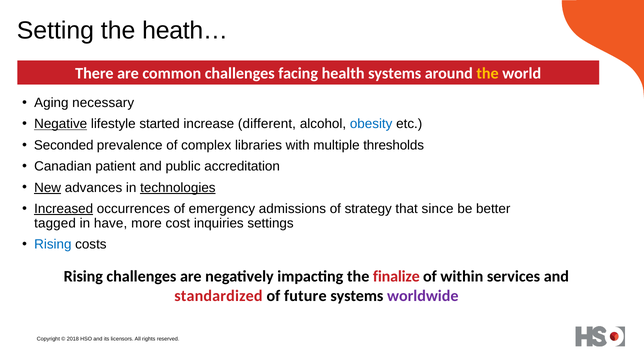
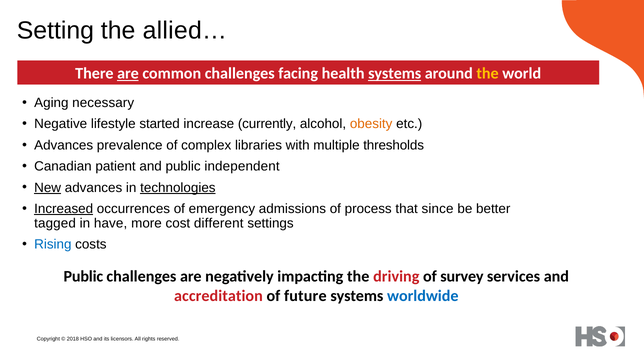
heath…: heath… -> allied…
are at (128, 74) underline: none -> present
systems at (395, 74) underline: none -> present
Negative underline: present -> none
different: different -> currently
obesity colour: blue -> orange
Seconded at (64, 145): Seconded -> Advances
accreditation: accreditation -> independent
strategy: strategy -> process
inquiries: inquiries -> different
Rising at (83, 277): Rising -> Public
finalize: finalize -> driving
within: within -> survey
standardized: standardized -> accreditation
worldwide colour: purple -> blue
